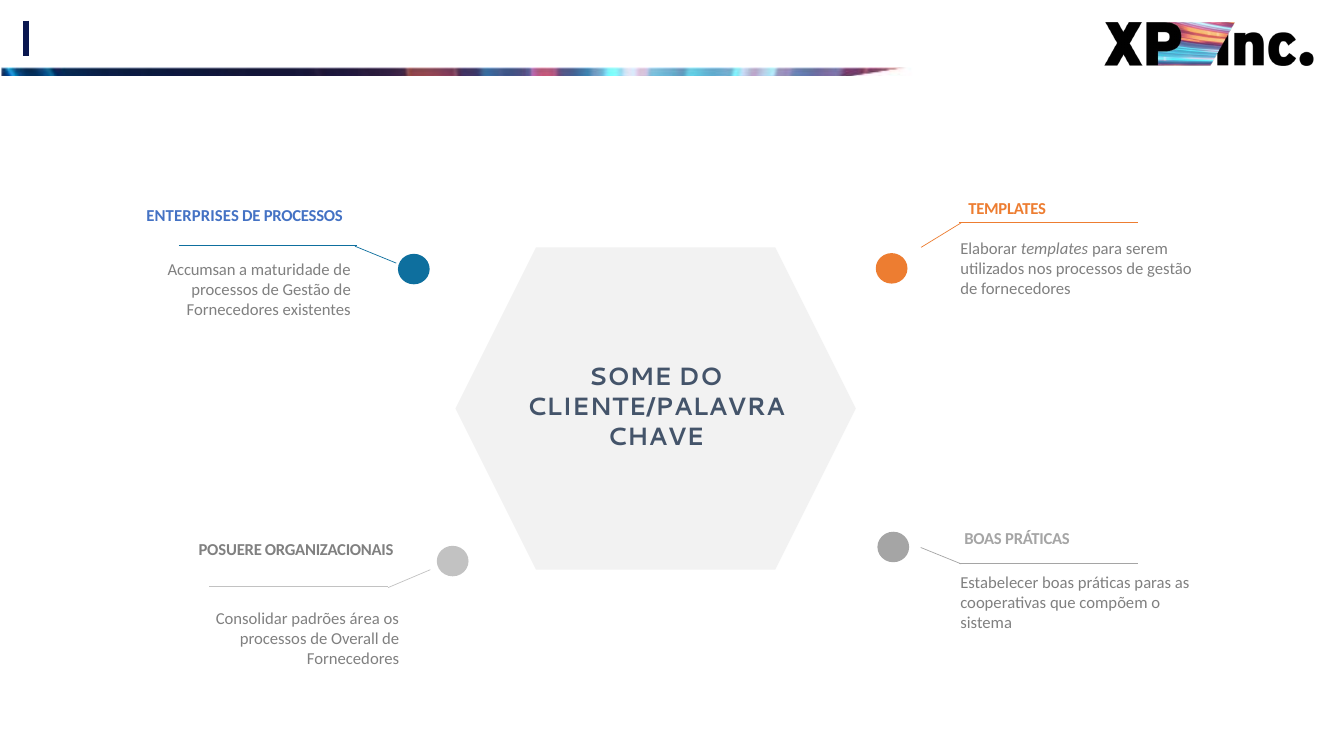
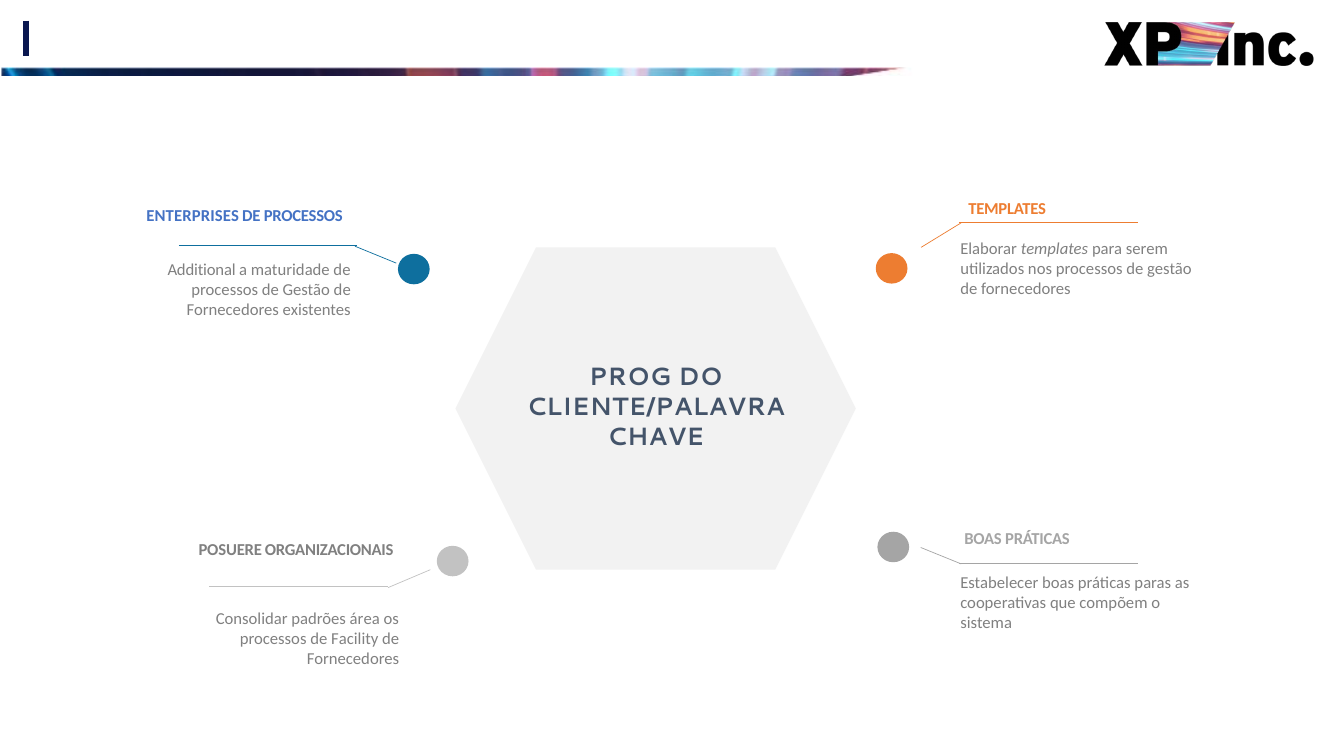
Accumsan: Accumsan -> Additional
SOME: SOME -> PROG
Overall: Overall -> Facility
